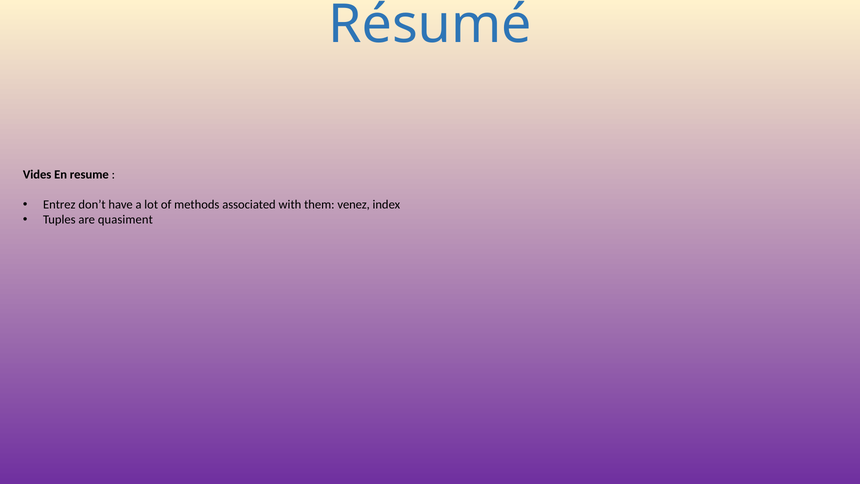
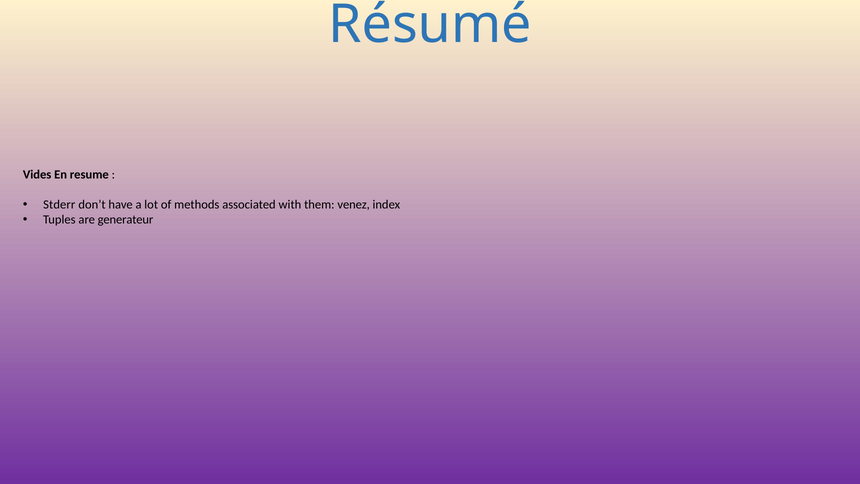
Entrez: Entrez -> Stderr
quasiment: quasiment -> generateur
